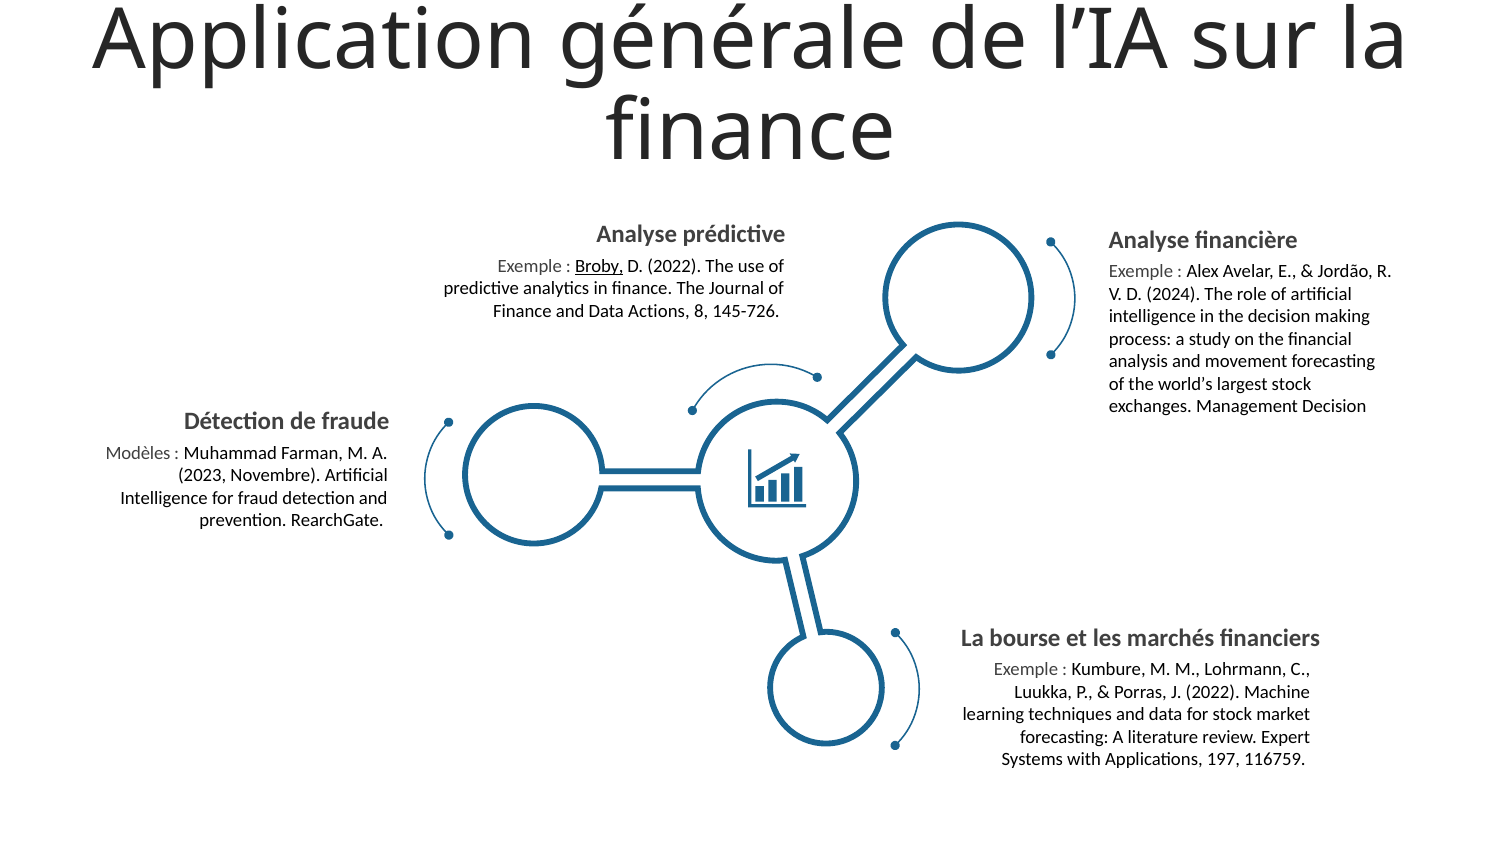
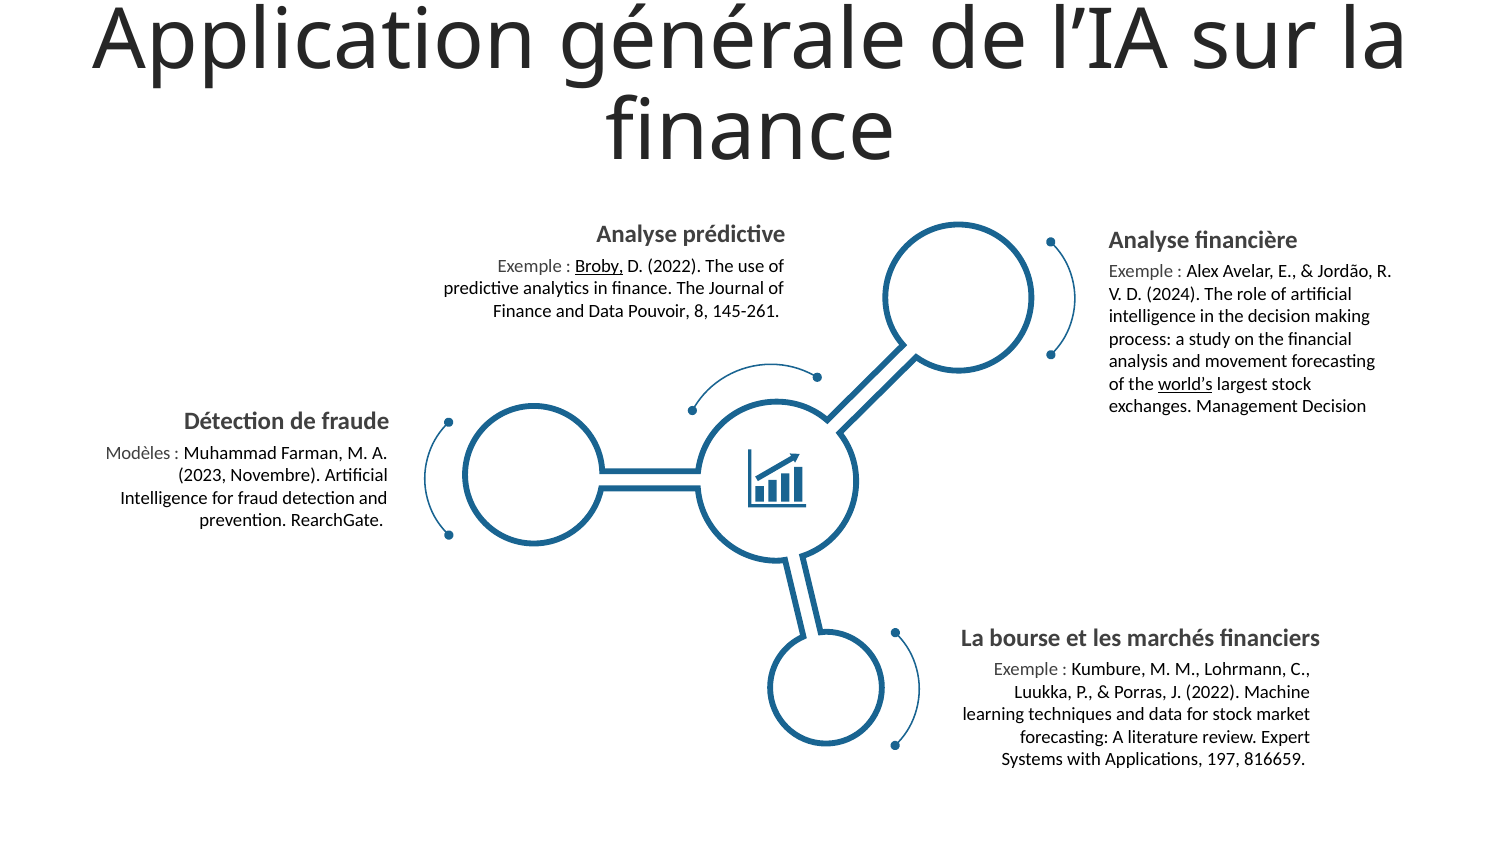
Actions: Actions -> Pouvoir
145-726: 145-726 -> 145-261
world’s underline: none -> present
116759: 116759 -> 816659
